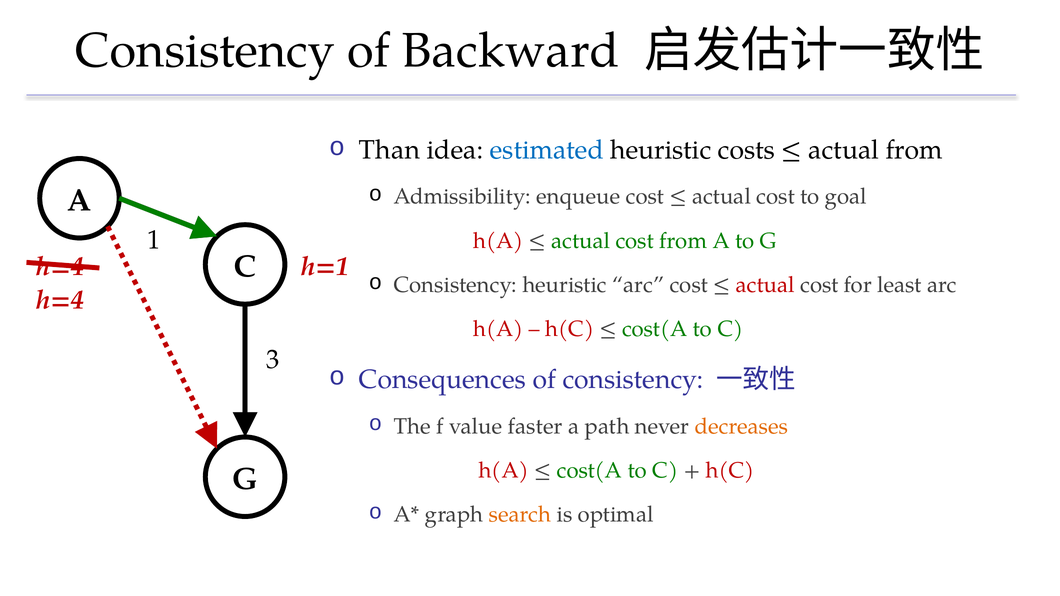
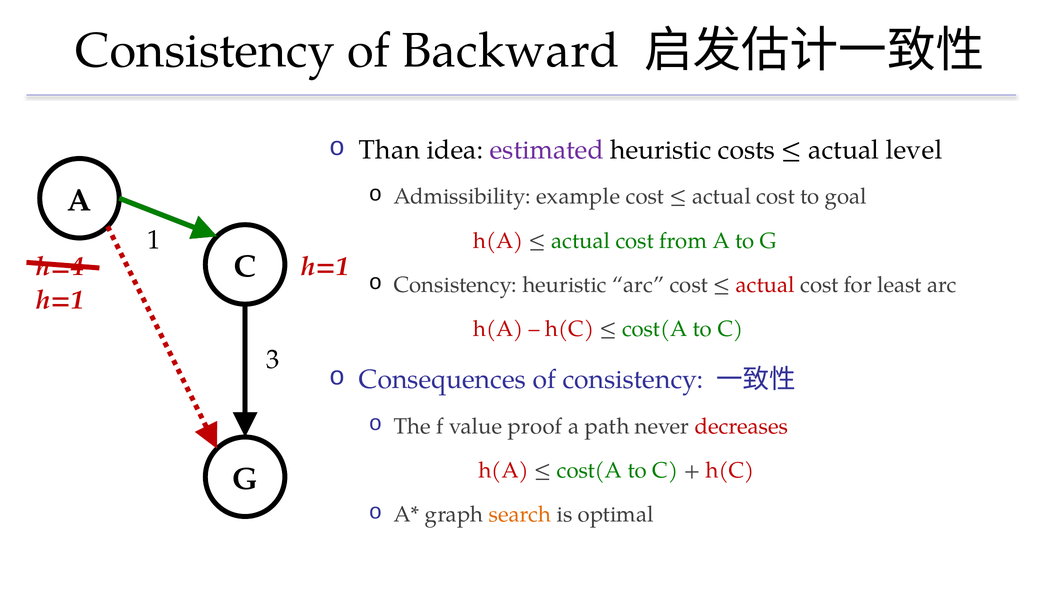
estimated colour: blue -> purple
actual from: from -> level
enqueue: enqueue -> example
h=4 at (60, 300): h=4 -> h=1
faster: faster -> proof
decreases colour: orange -> red
